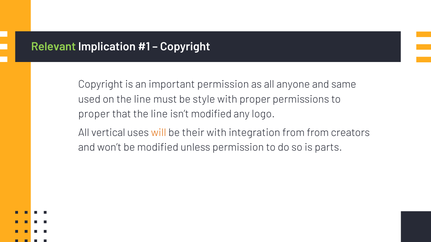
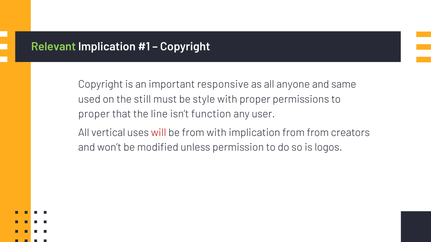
important permission: permission -> responsive
on the line: line -> still
isn’t modified: modified -> function
logo: logo -> user
will colour: orange -> red
be their: their -> from
with integration: integration -> implication
parts: parts -> logos
